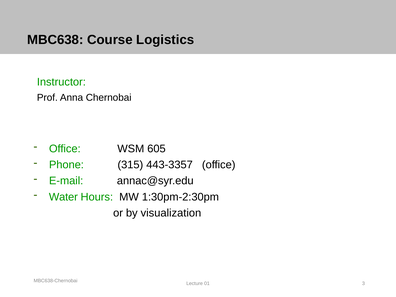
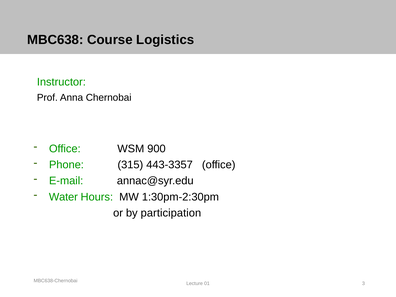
605: 605 -> 900
visualization: visualization -> participation
